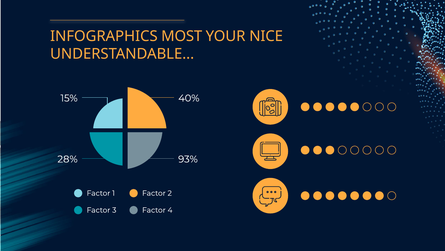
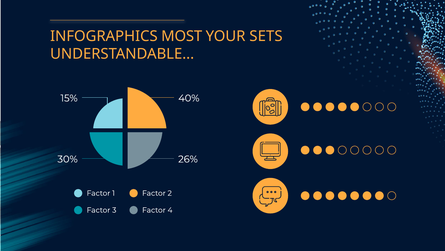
NICE: NICE -> SETS
28%: 28% -> 30%
93%: 93% -> 26%
